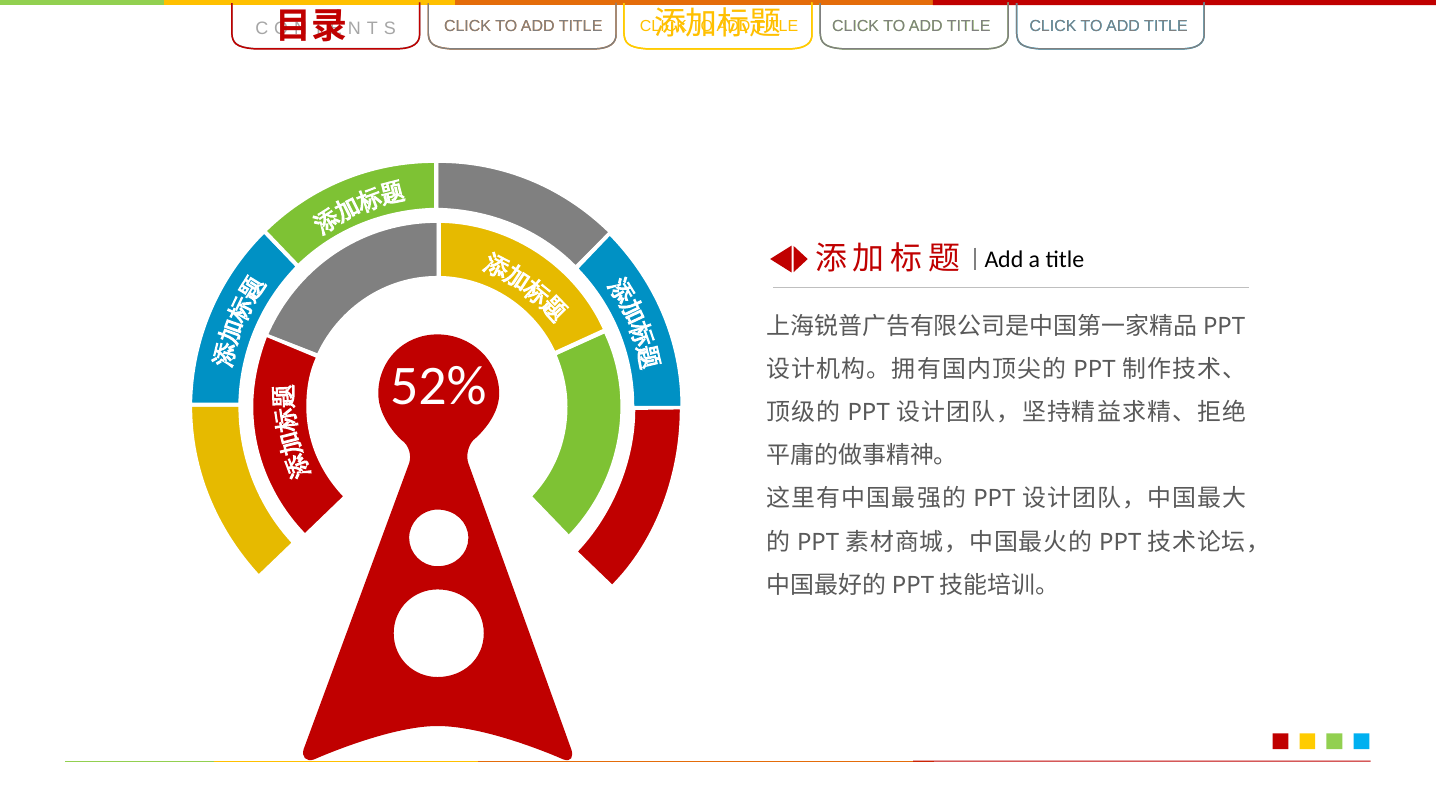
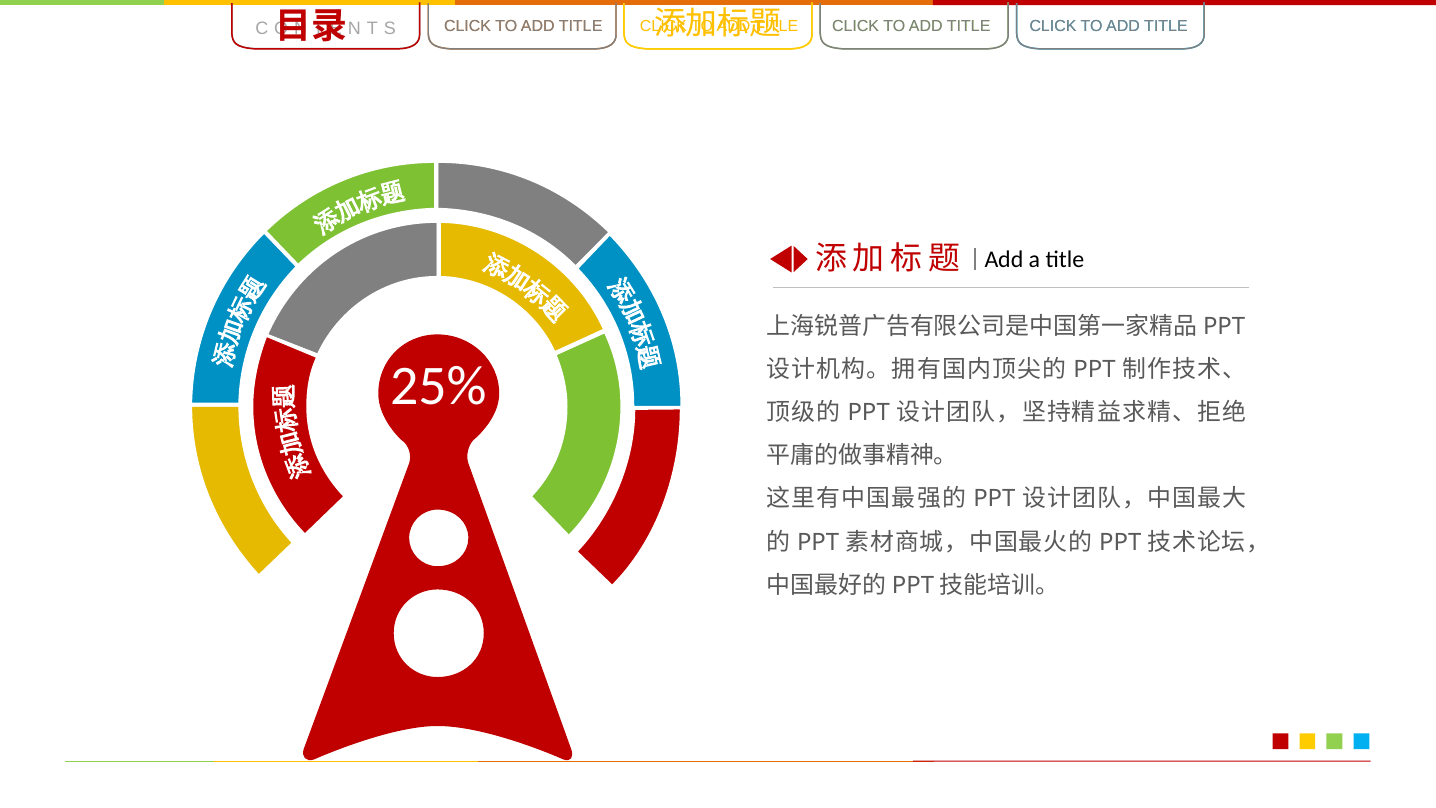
52%: 52% -> 25%
